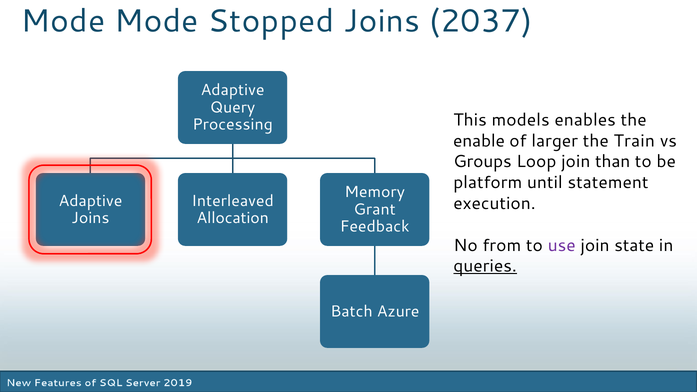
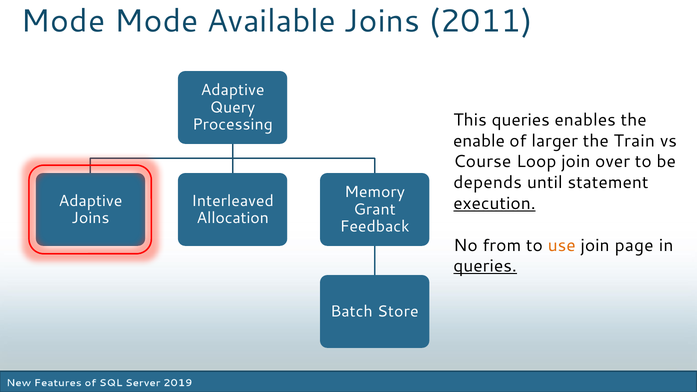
Stopped: Stopped -> Available
2037: 2037 -> 2011
This models: models -> queries
Groups: Groups -> Course
than: than -> over
platform: platform -> depends
execution underline: none -> present
use colour: purple -> orange
state: state -> page
Azure: Azure -> Store
